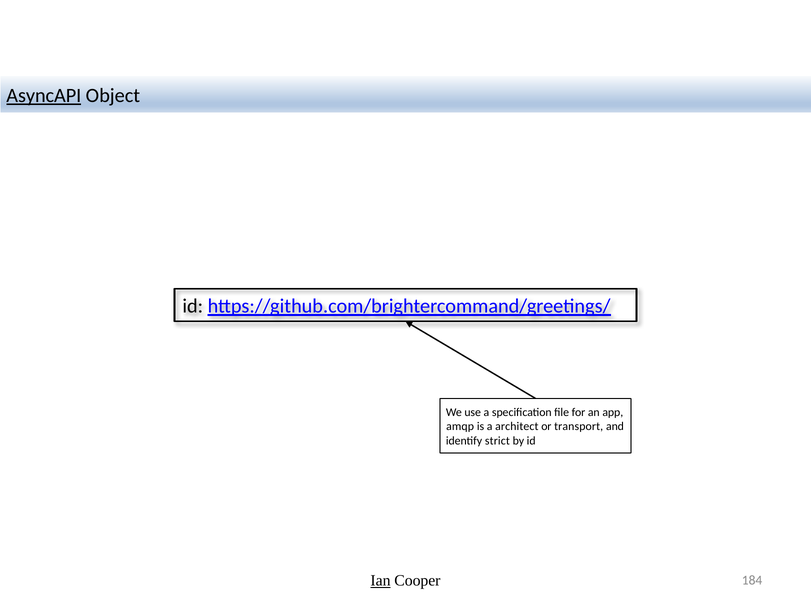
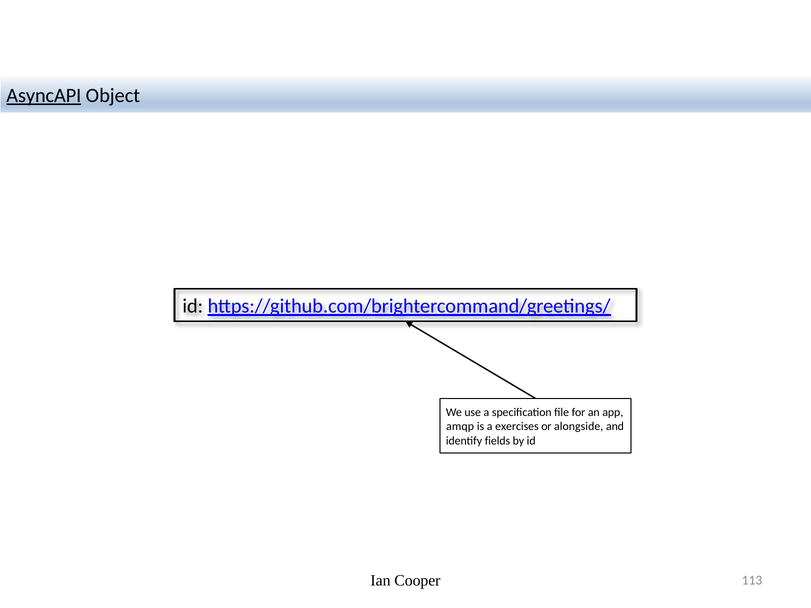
architect: architect -> exercises
transport: transport -> alongside
strict: strict -> fields
Ian underline: present -> none
184: 184 -> 113
